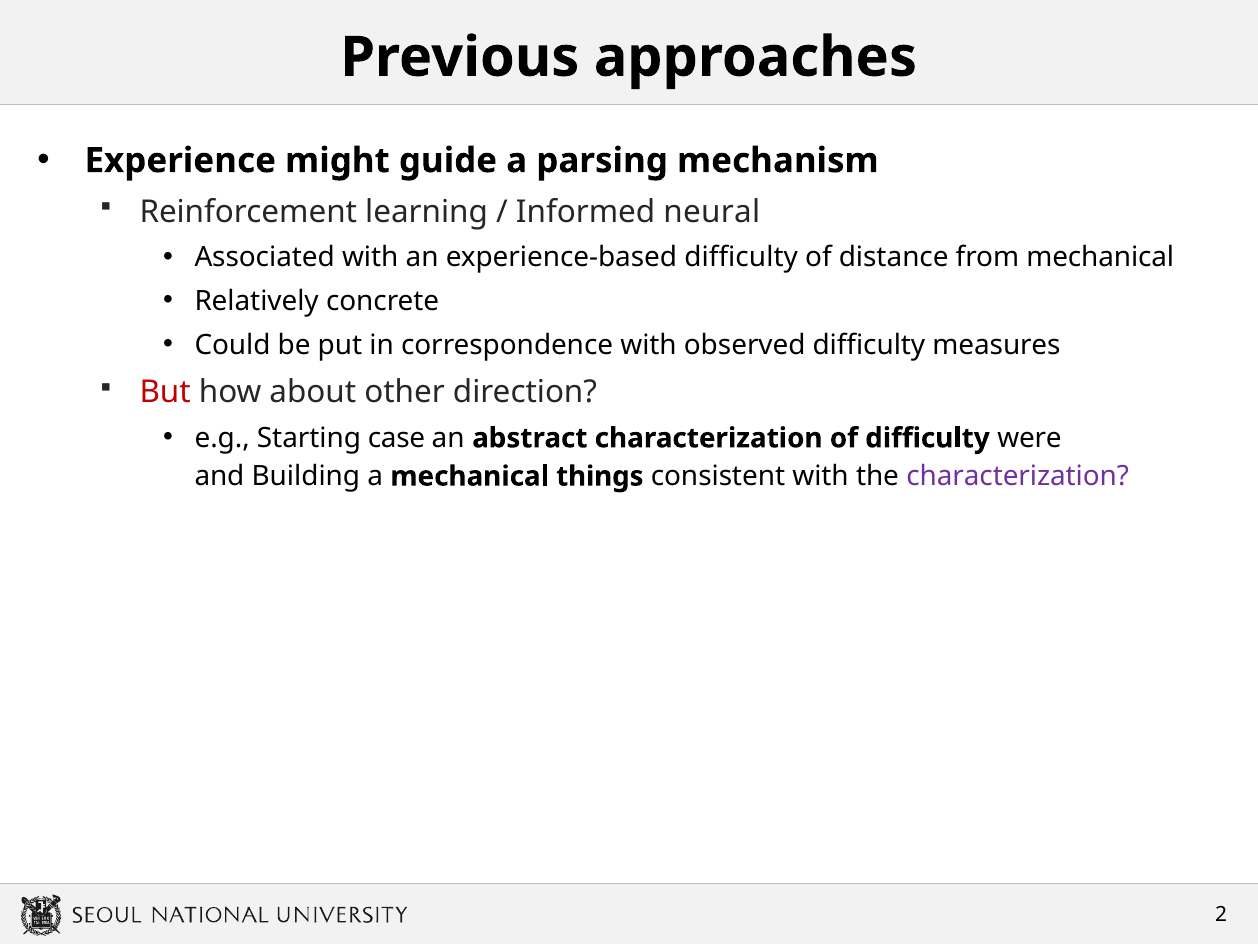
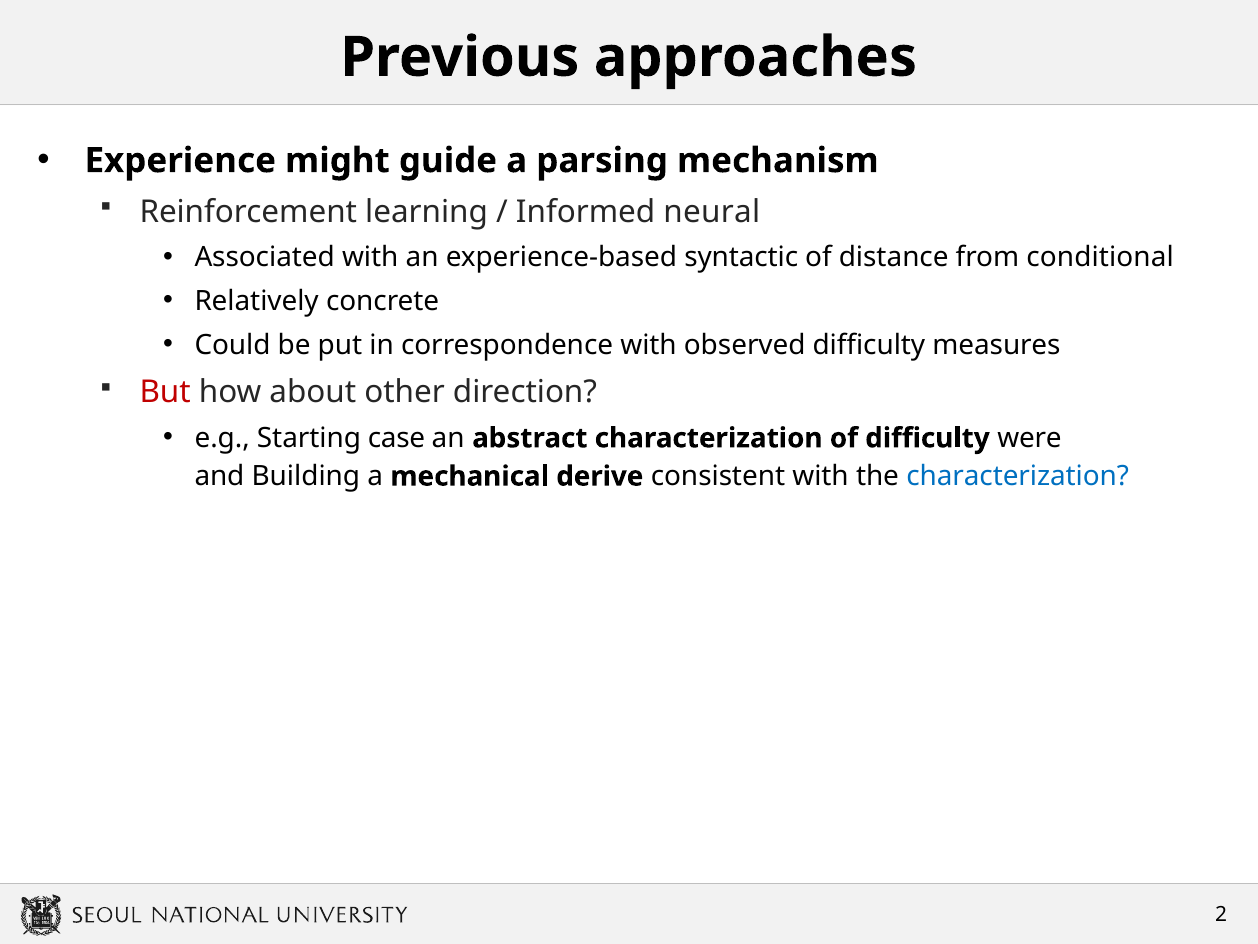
experience-based difficulty: difficulty -> syntactic
from mechanical: mechanical -> conditional
things: things -> derive
characterization at (1018, 476) colour: purple -> blue
